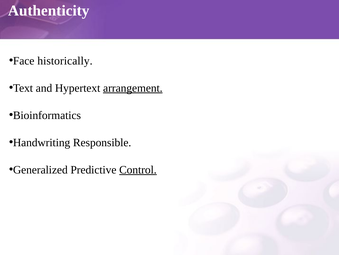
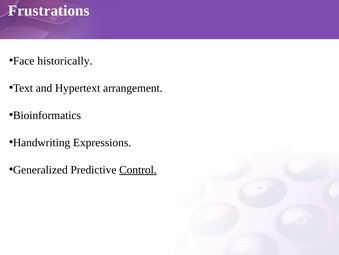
Authenticity: Authenticity -> Frustrations
arrangement underline: present -> none
Responsible: Responsible -> Expressions
